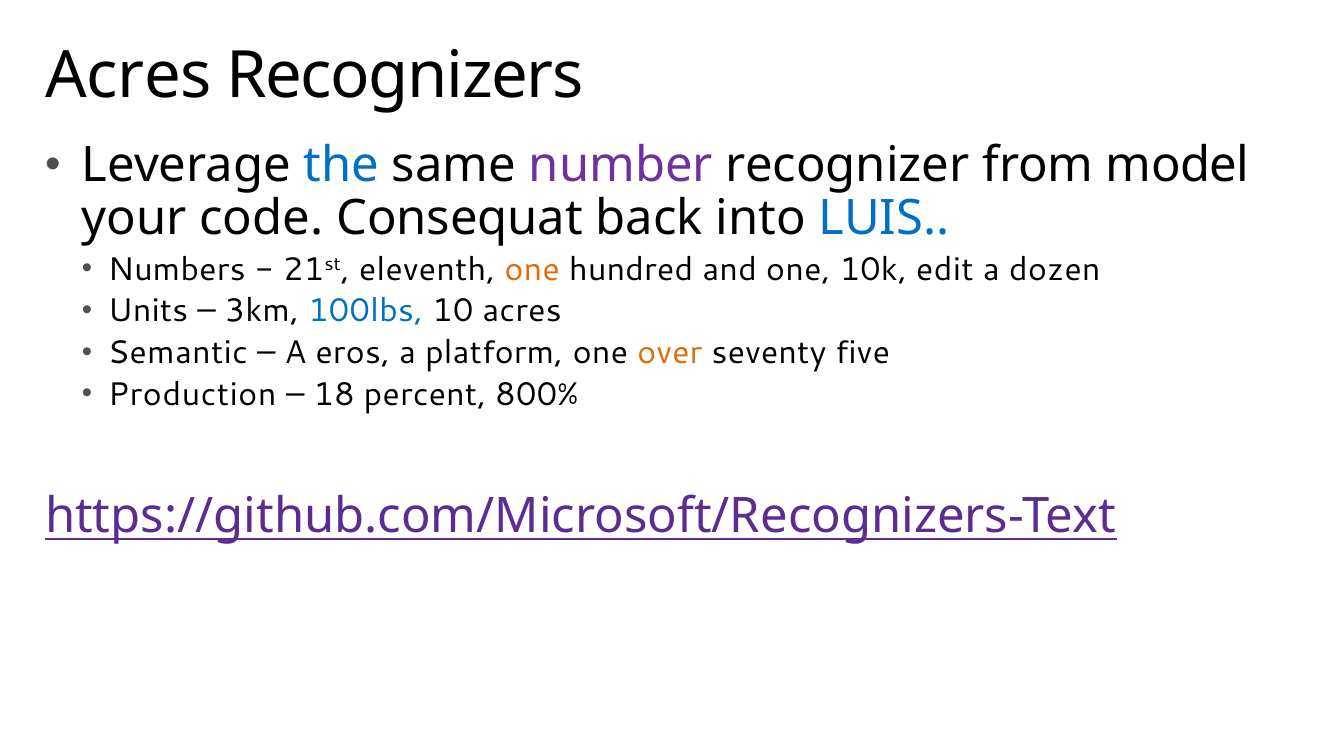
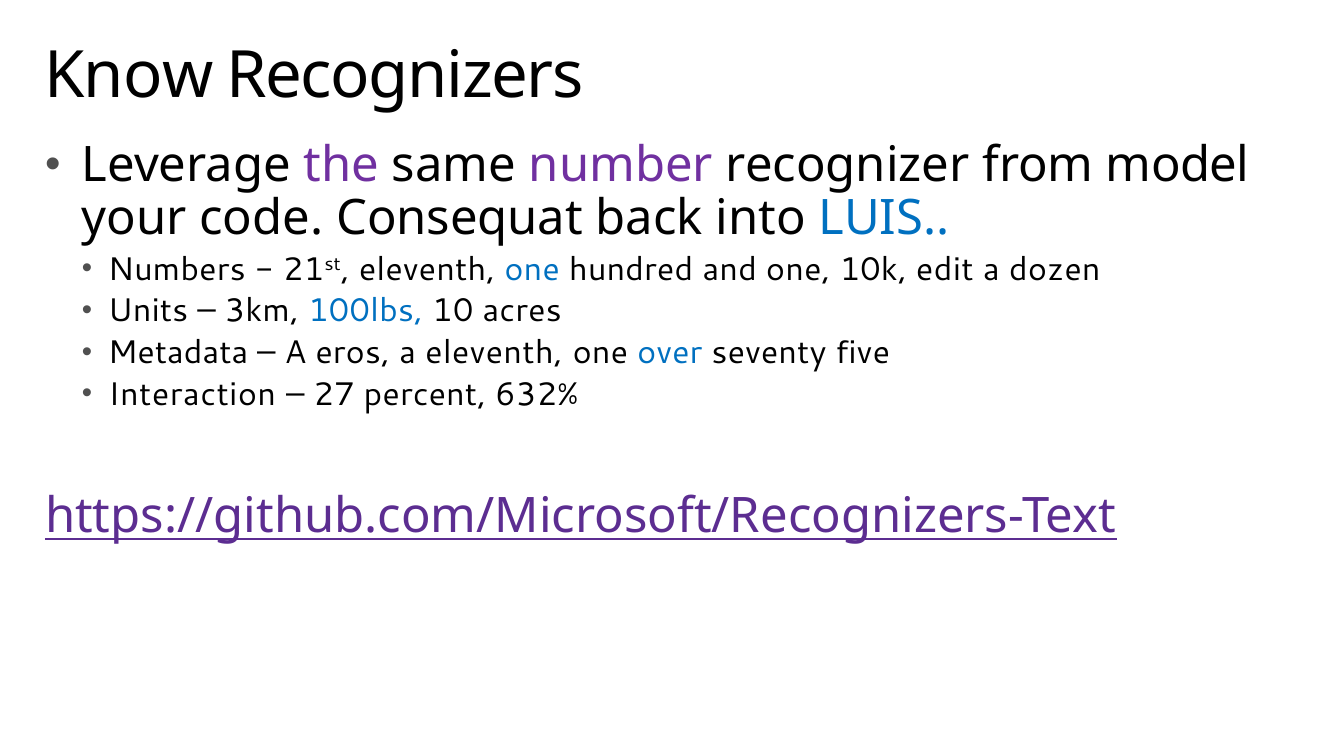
Acres at (129, 76): Acres -> Know
the colour: blue -> purple
one at (532, 269) colour: orange -> blue
Semantic: Semantic -> Metadata
a platform: platform -> eleventh
over colour: orange -> blue
Production: Production -> Interaction
18: 18 -> 27
800%: 800% -> 632%
